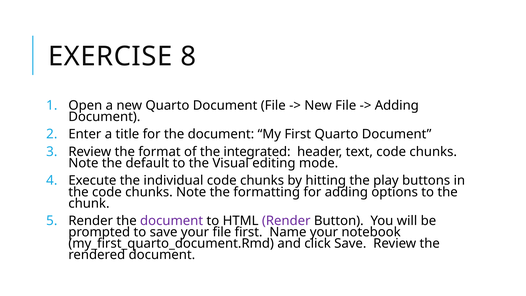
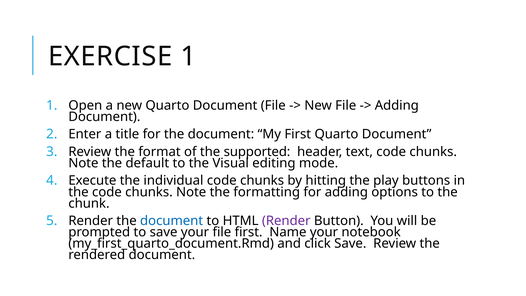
EXERCISE 8: 8 -> 1
integrated: integrated -> supported
document at (172, 221) colour: purple -> blue
